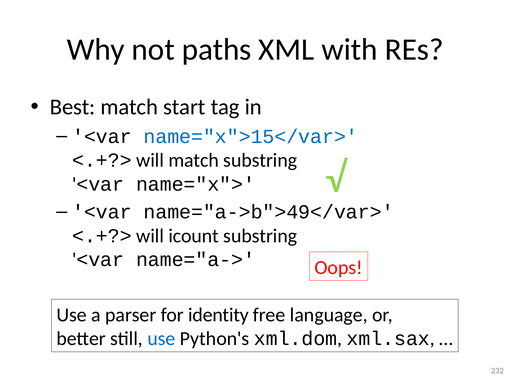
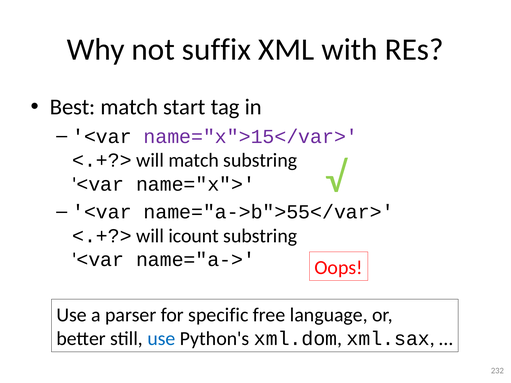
paths: paths -> suffix
name="x">15</var> colour: blue -> purple
name="a->b">49</var>: name="a->b">49</var> -> name="a->b">55</var>
identity: identity -> specific
